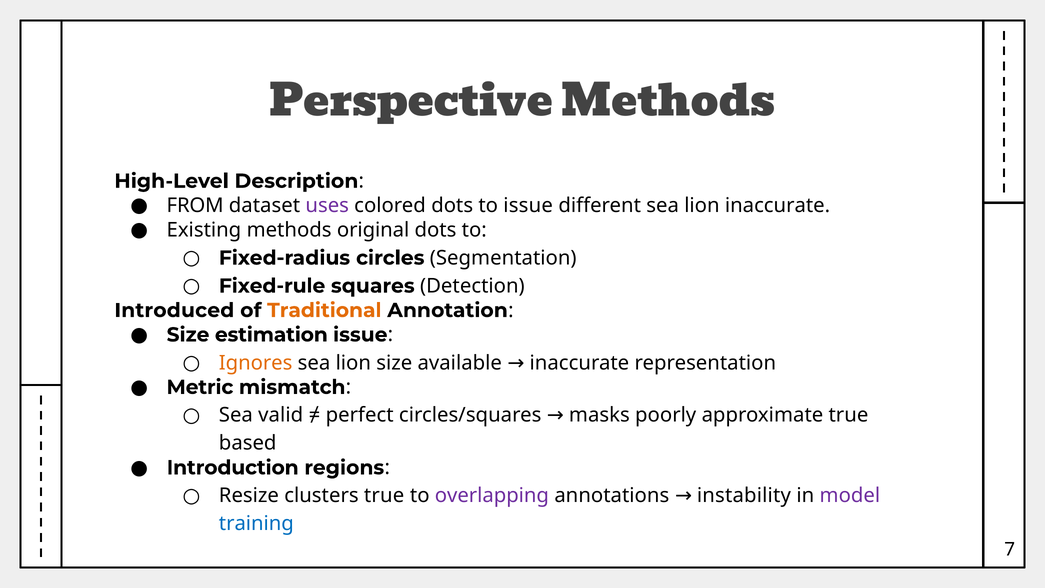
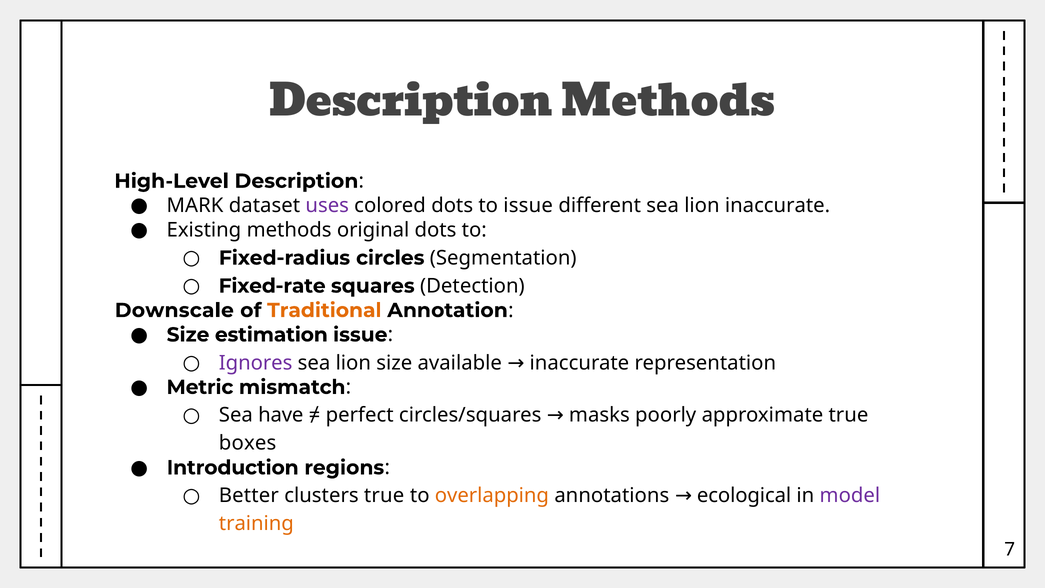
Perspective at (411, 101): Perspective -> Description
FROM: FROM -> MARK
Fixed-rule: Fixed-rule -> Fixed-rate
Introduced: Introduced -> Downscale
Ignores colour: orange -> purple
valid: valid -> have
based: based -> boxes
Resize: Resize -> Better
overlapping colour: purple -> orange
instability: instability -> ecological
training colour: blue -> orange
